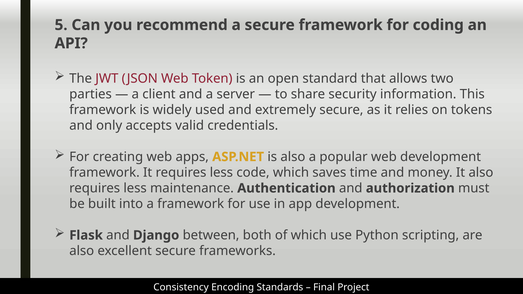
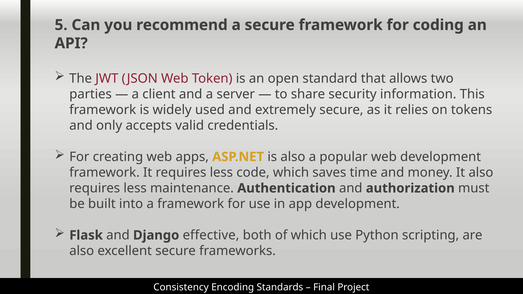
between: between -> effective
